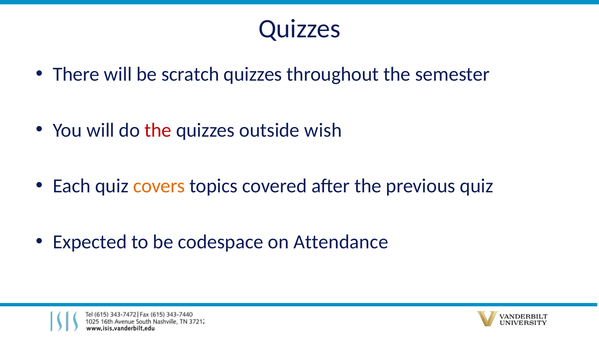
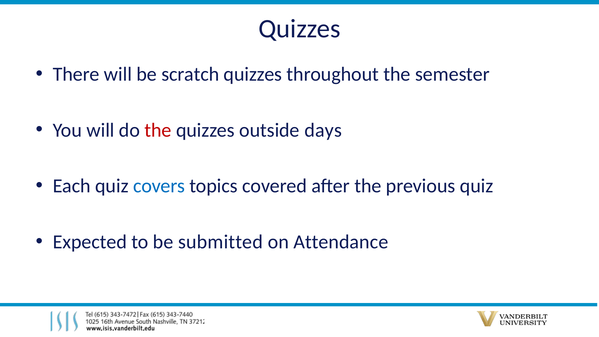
wish: wish -> days
covers colour: orange -> blue
codespace: codespace -> submitted
